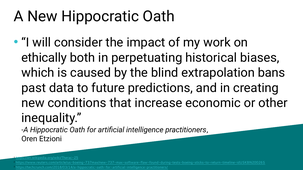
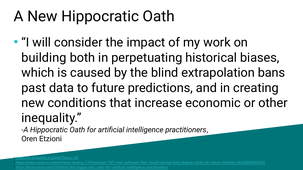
ethically: ethically -> building
